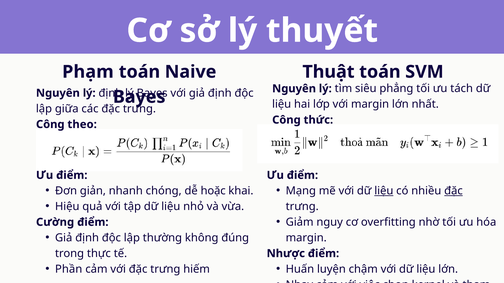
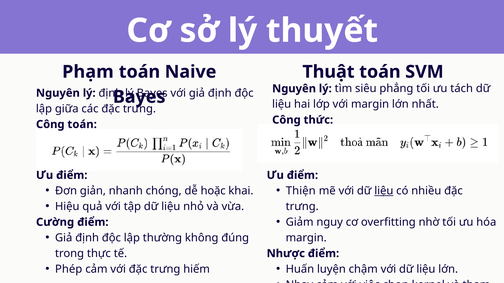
Công theo: theo -> toán
Mạng: Mạng -> Thiện
đặc at (453, 191) underline: present -> none
Phần: Phần -> Phép
